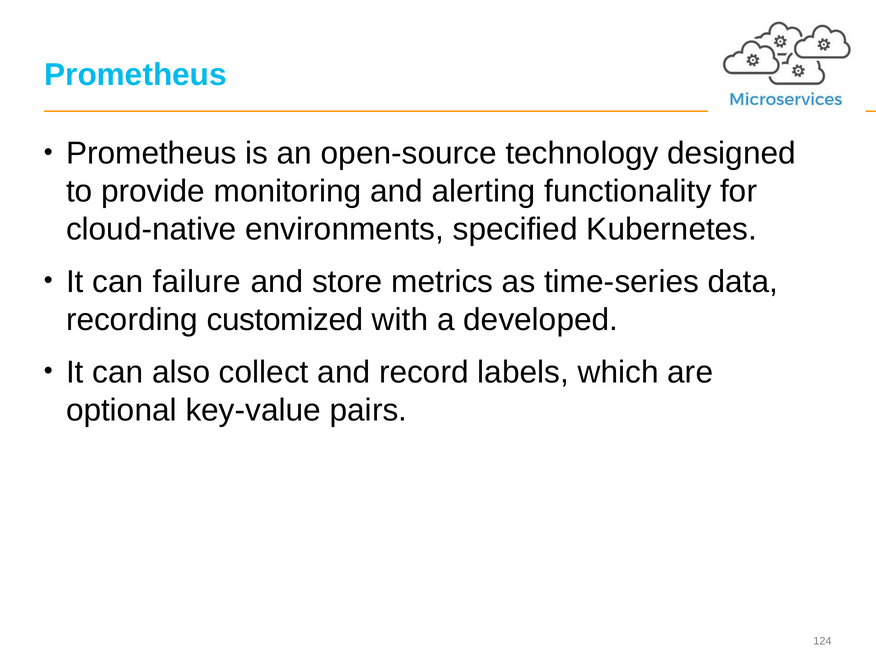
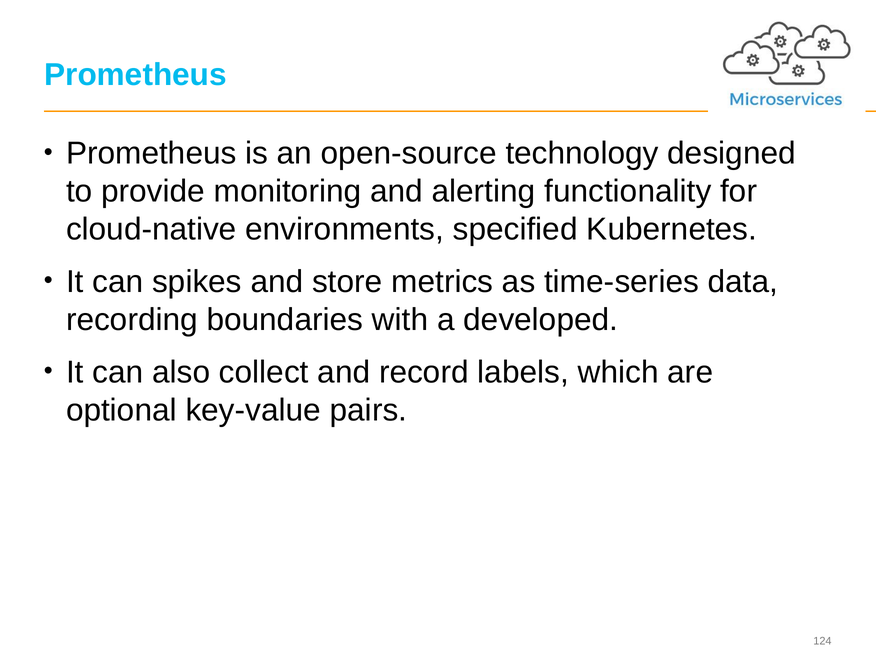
failure: failure -> spikes
customized: customized -> boundaries
